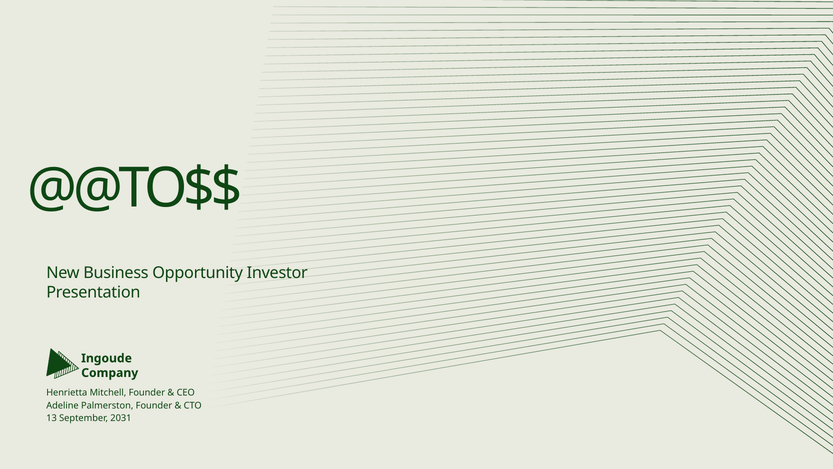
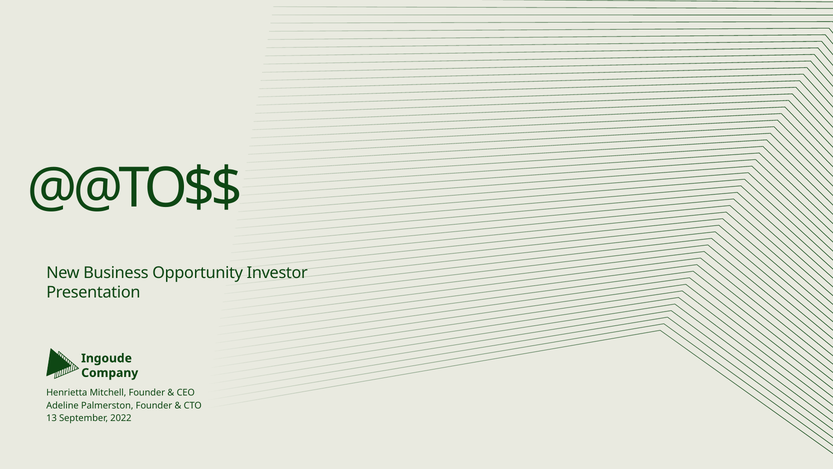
2031: 2031 -> 2022
